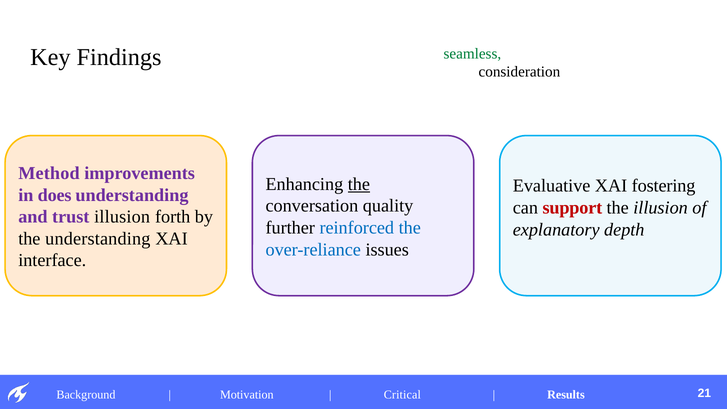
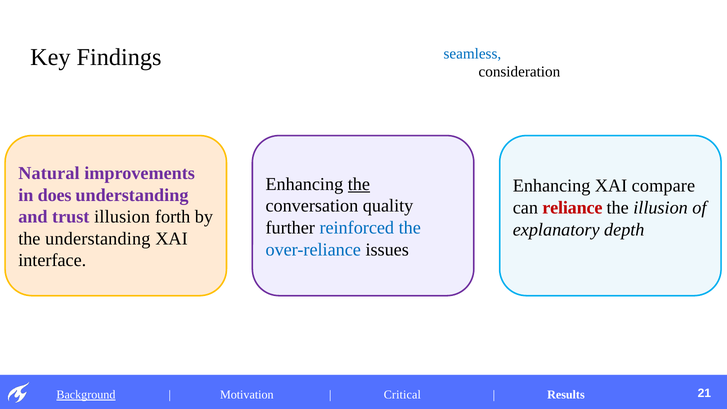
seamless colour: green -> blue
Method: Method -> Natural
Evaluative at (552, 186): Evaluative -> Enhancing
XAI fostering: fostering -> compare
support: support -> reliance
Background underline: none -> present
